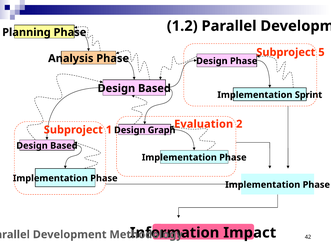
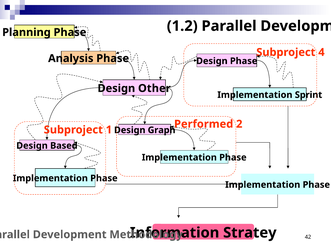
5: 5 -> 4
Based at (154, 88): Based -> Other
Evaluation: Evaluation -> Performed
Impact: Impact -> Stratey
